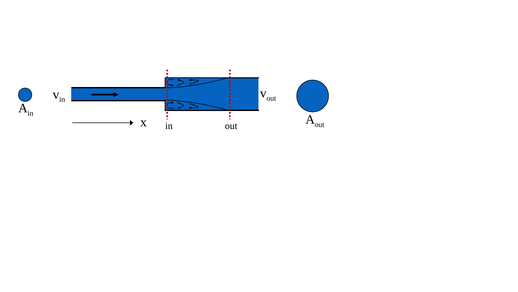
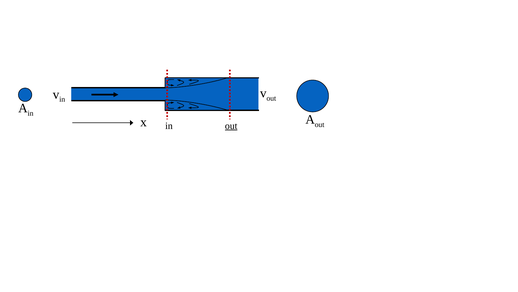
out at (231, 126) underline: none -> present
